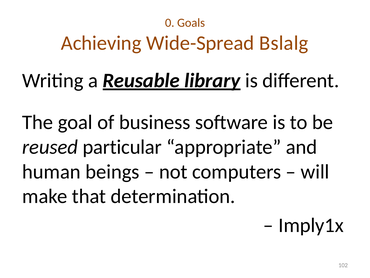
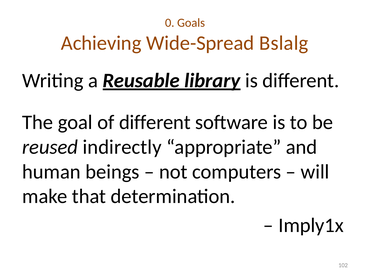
of business: business -> different
particular: particular -> indirectly
